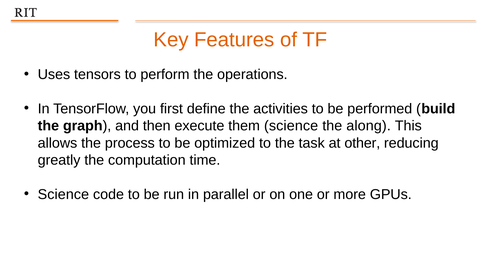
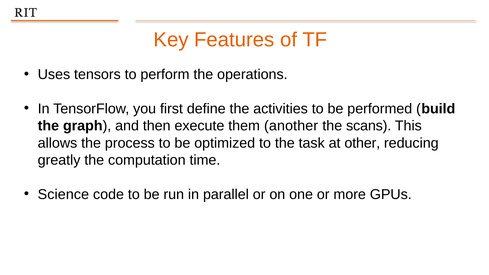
them science: science -> another
along: along -> scans
